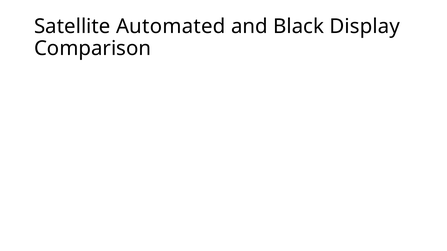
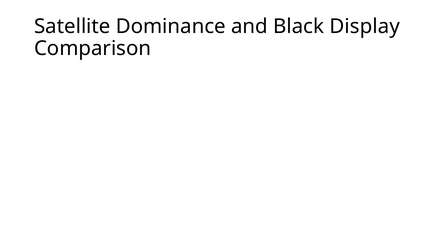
Automated: Automated -> Dominance
